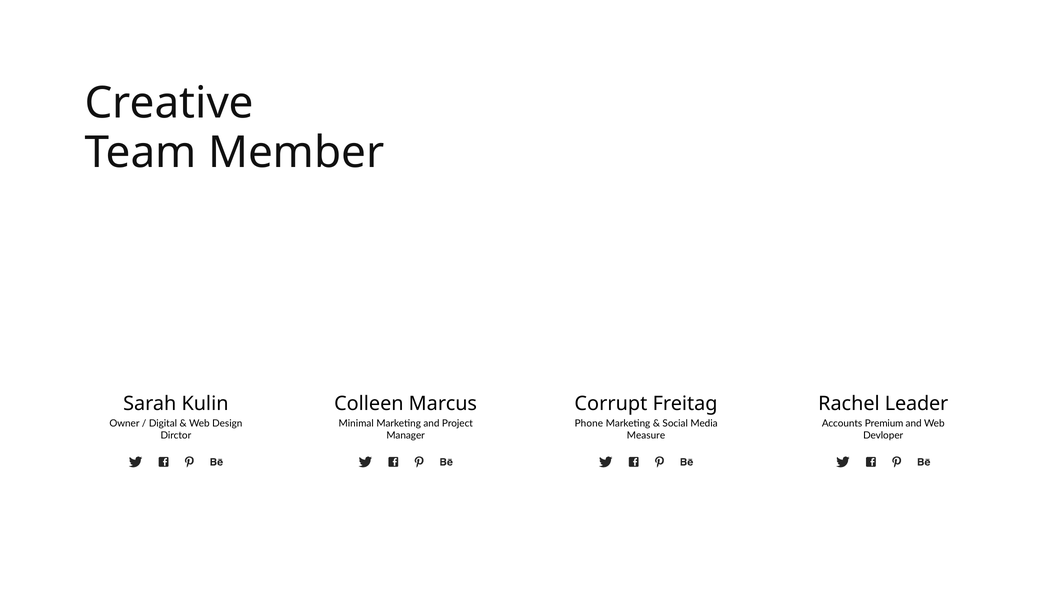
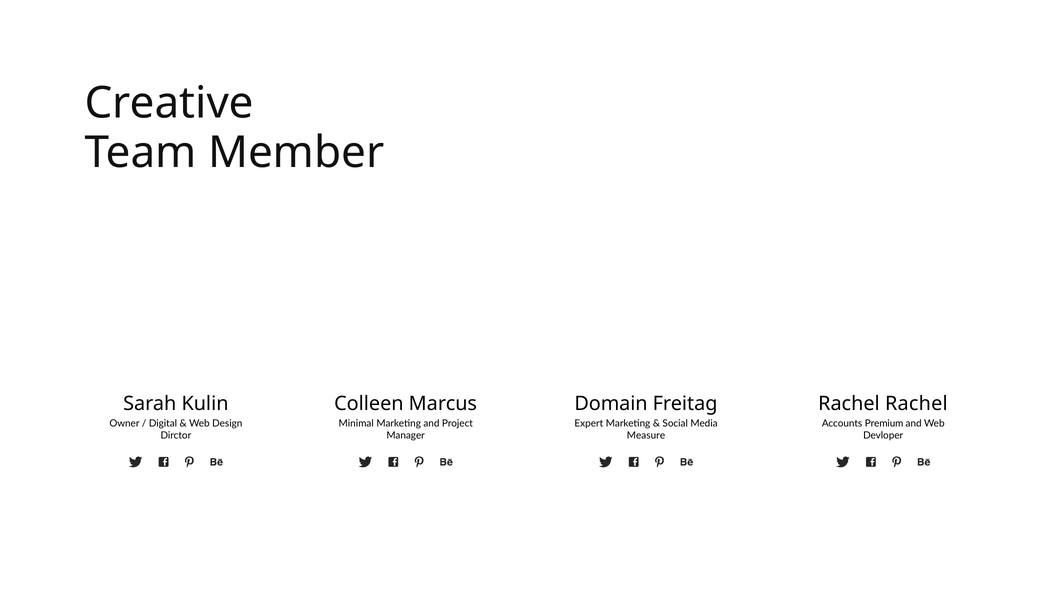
Corrupt: Corrupt -> Domain
Rachel Leader: Leader -> Rachel
Phone: Phone -> Expert
